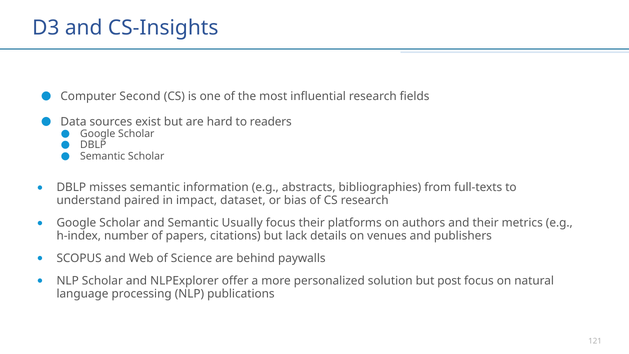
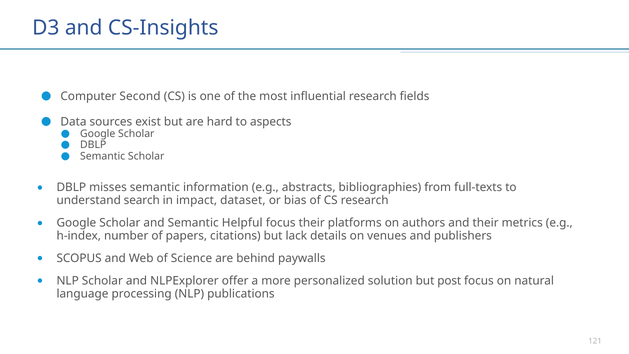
readers: readers -> aspects
paired: paired -> search
Usually: Usually -> Helpful
